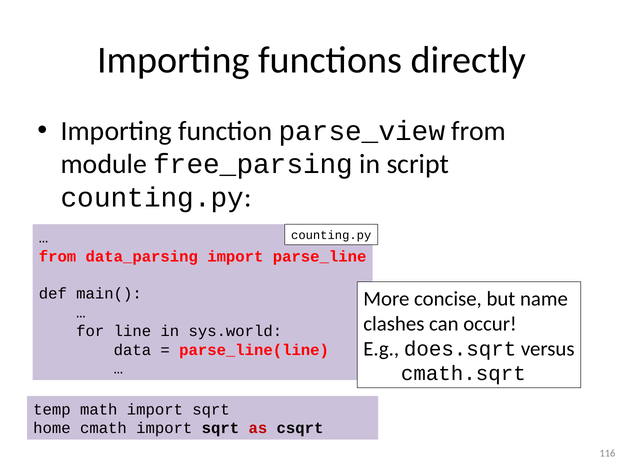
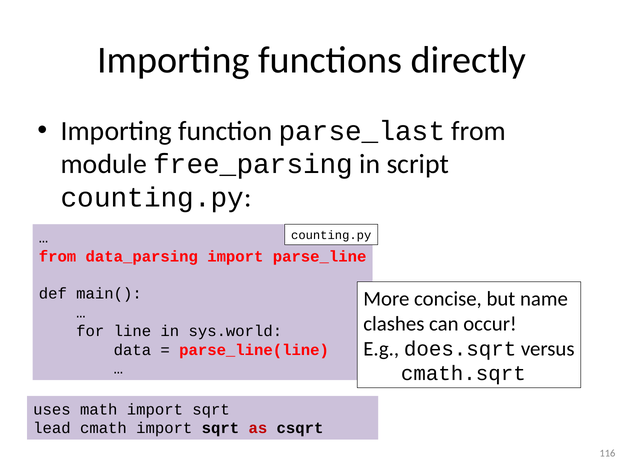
parse_view: parse_view -> parse_last
temp: temp -> uses
home: home -> lead
